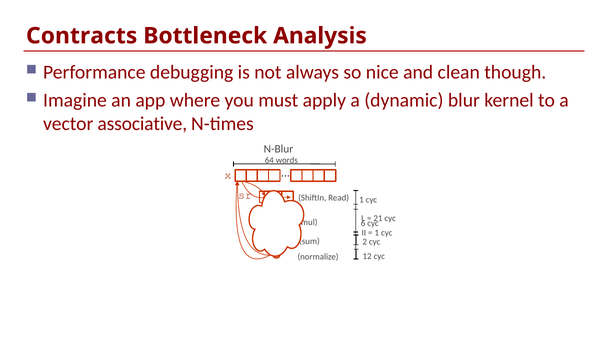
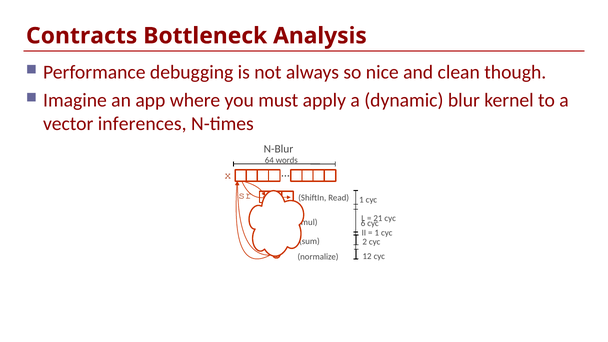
associative: associative -> inferences
